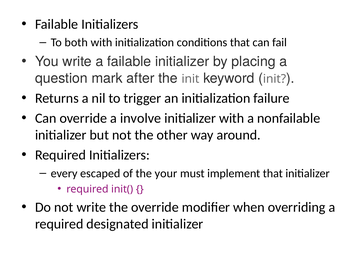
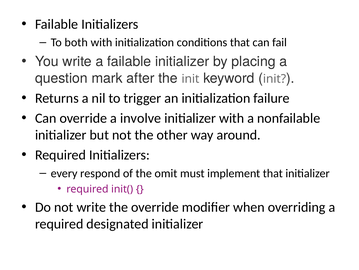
escaped: escaped -> respond
your: your -> omit
